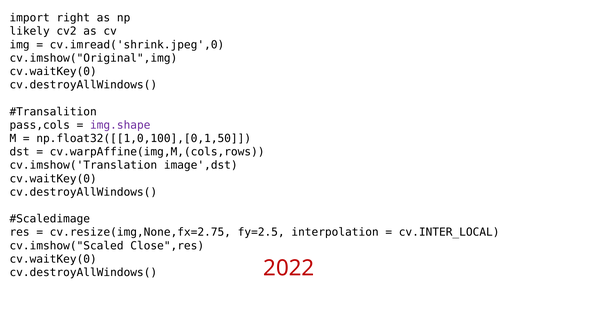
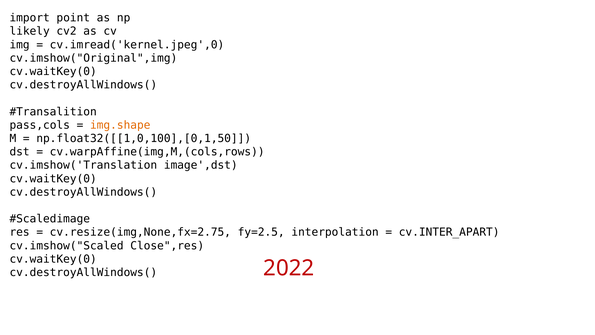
right: right -> point
cv.imread('shrink.jpeg',0: cv.imread('shrink.jpeg',0 -> cv.imread('kernel.jpeg',0
img.shape colour: purple -> orange
cv.INTER_LOCAL: cv.INTER_LOCAL -> cv.INTER_APART
